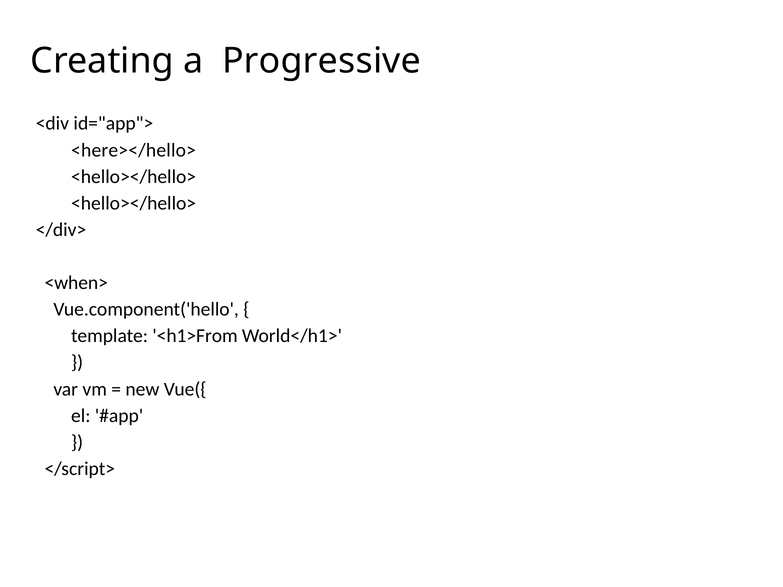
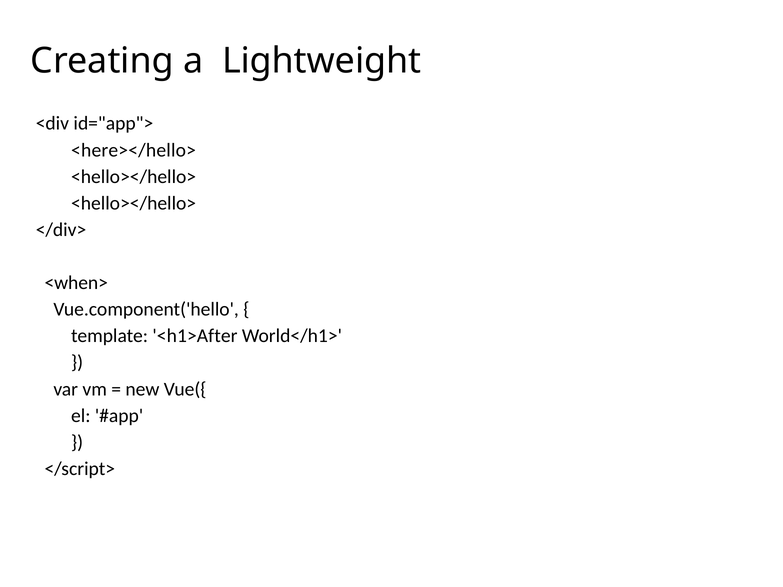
Progressive: Progressive -> Lightweight
<h1>From: <h1>From -> <h1>After
